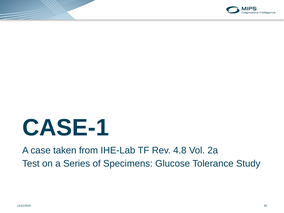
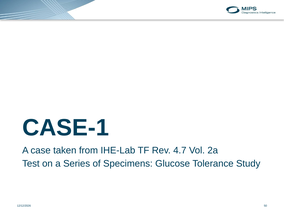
4.8: 4.8 -> 4.7
